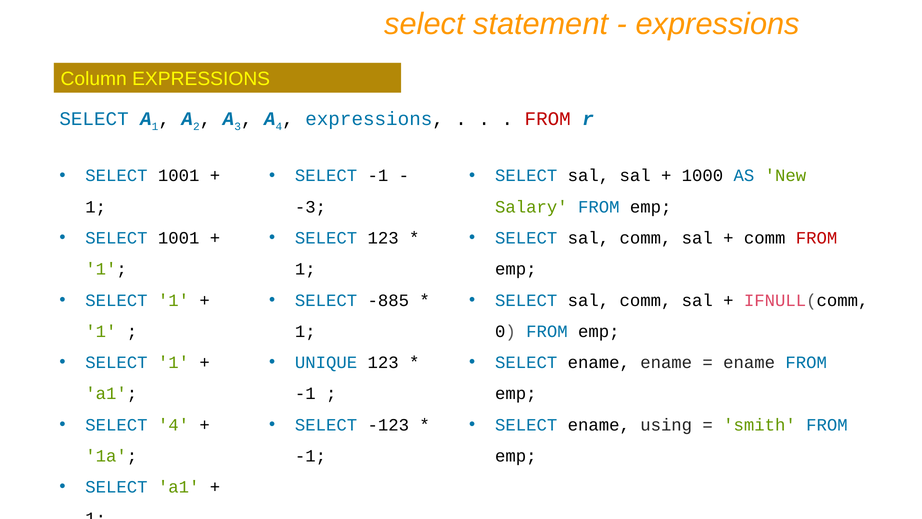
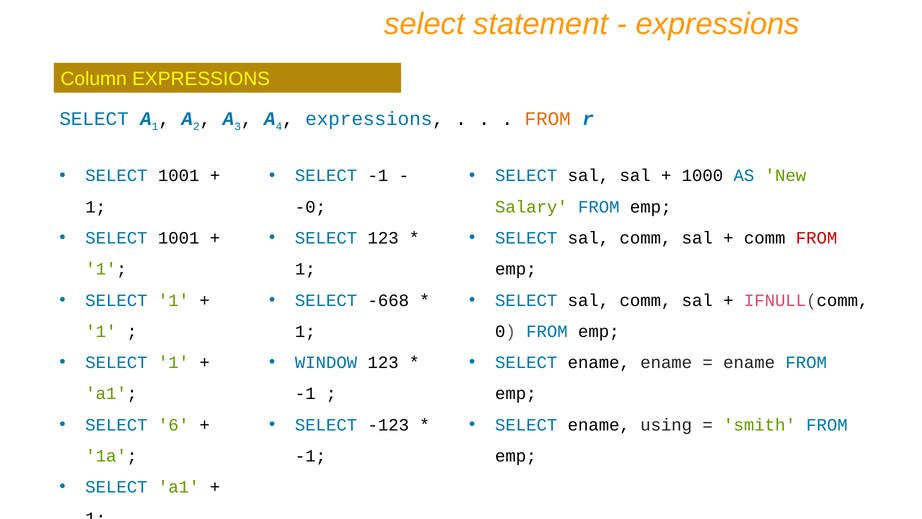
FROM at (548, 119) colour: red -> orange
-3: -3 -> -0
-885: -885 -> -668
UNIQUE: UNIQUE -> WINDOW
SELECT 4: 4 -> 6
